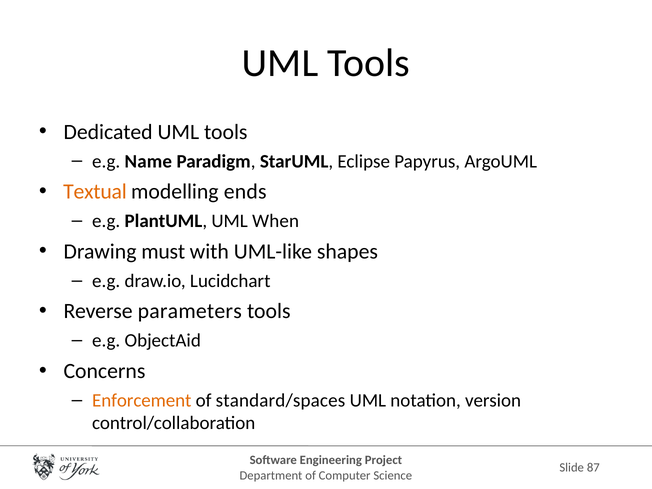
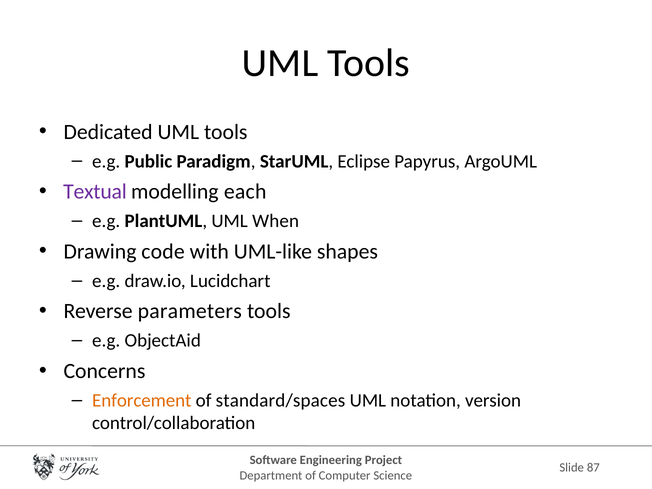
Name: Name -> Public
Textual colour: orange -> purple
ends: ends -> each
must: must -> code
